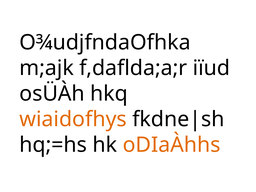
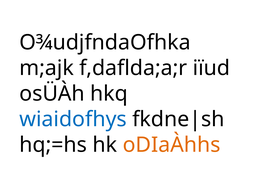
wiaidofhys colour: orange -> blue
